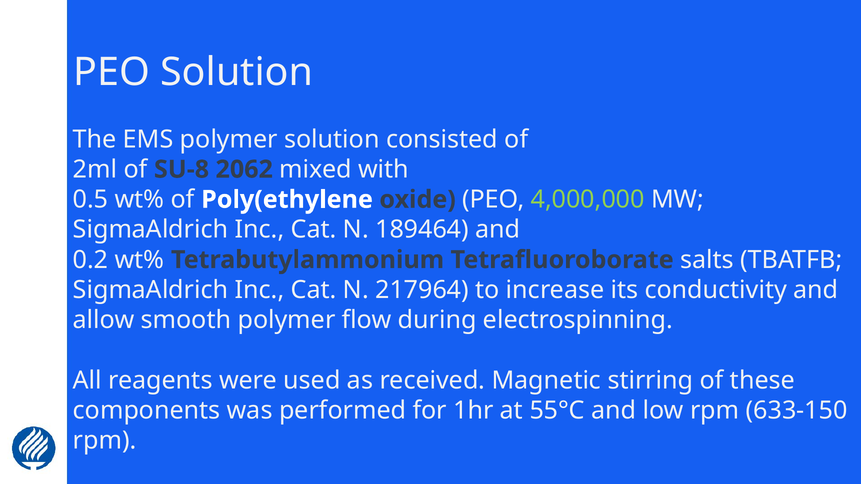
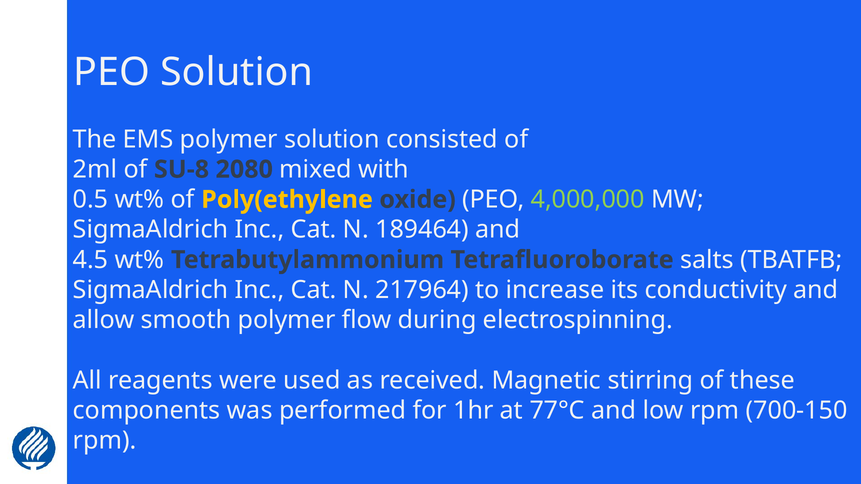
2062: 2062 -> 2080
Poly(ethylene colour: white -> yellow
0.2: 0.2 -> 4.5
55°C: 55°C -> 77°C
633-150: 633-150 -> 700-150
